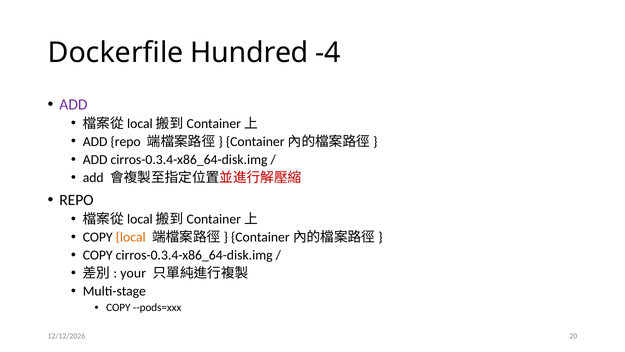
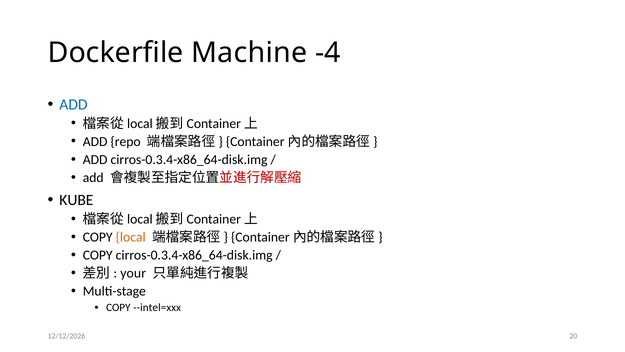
Hundred: Hundred -> Machine
ADD at (73, 104) colour: purple -> blue
REPO at (76, 200): REPO -> KUBE
--pods=xxx: --pods=xxx -> --intel=xxx
